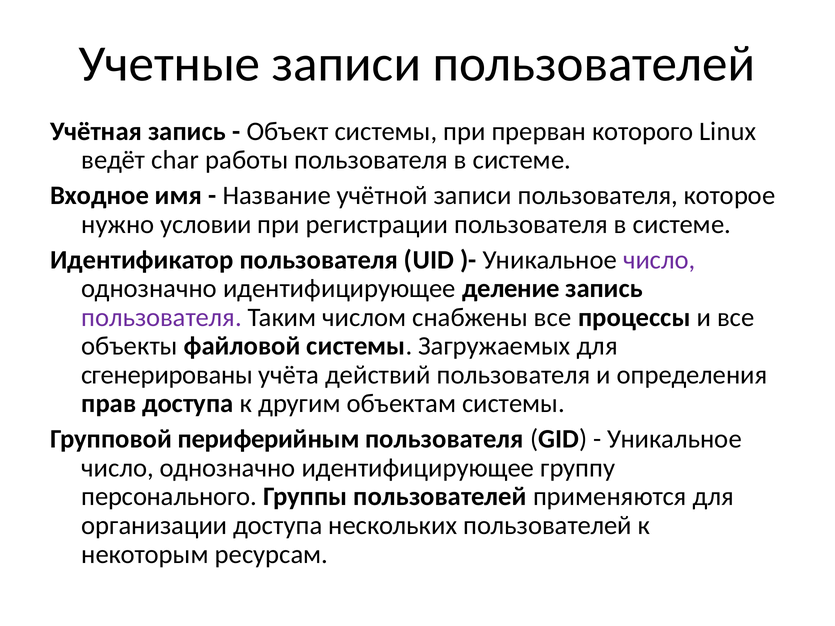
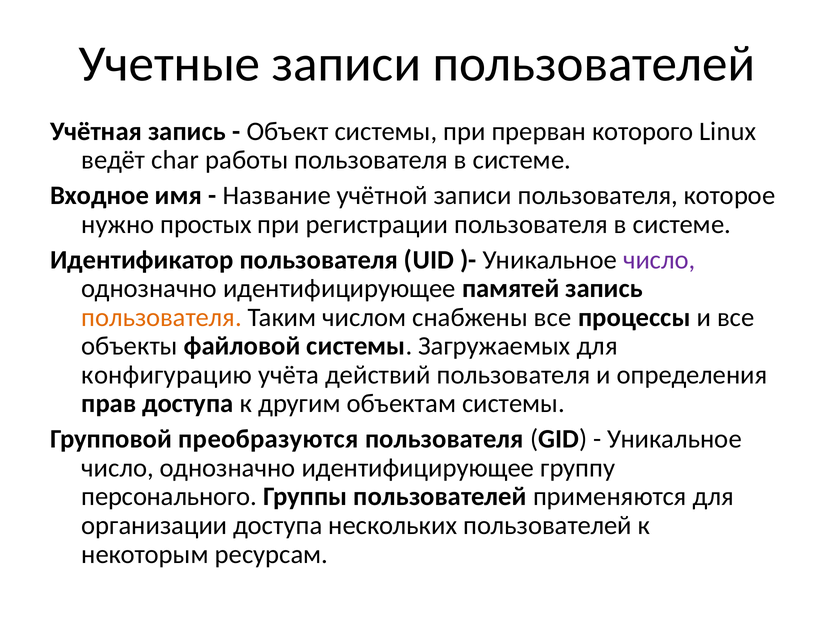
условии: условии -> простых
деление: деление -> памятей
пользователя at (162, 317) colour: purple -> orange
сгенерированы: сгенерированы -> конфигурацию
периферийным: периферийным -> преобразуются
